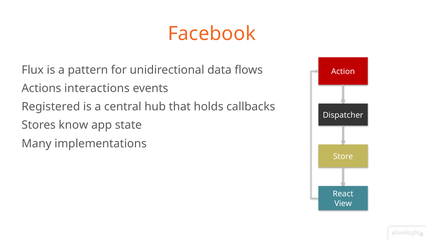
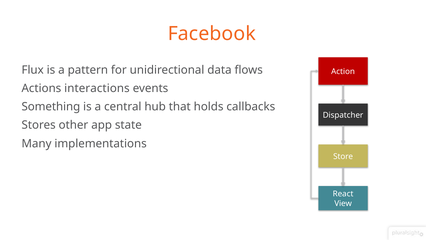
Registered: Registered -> Something
know: know -> other
